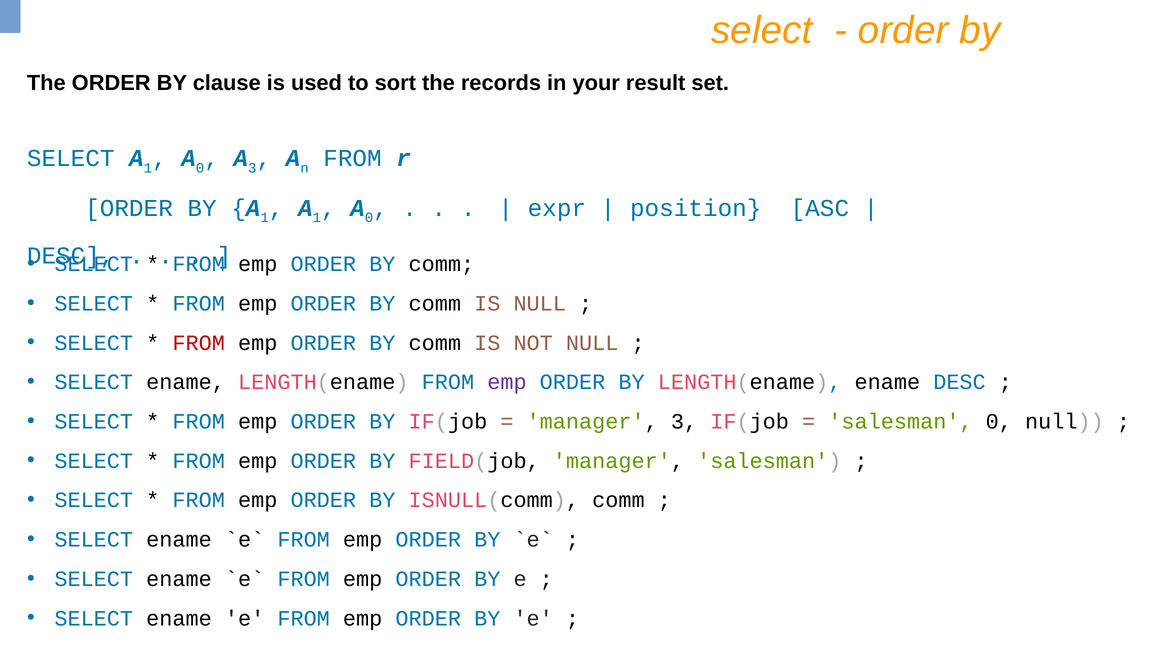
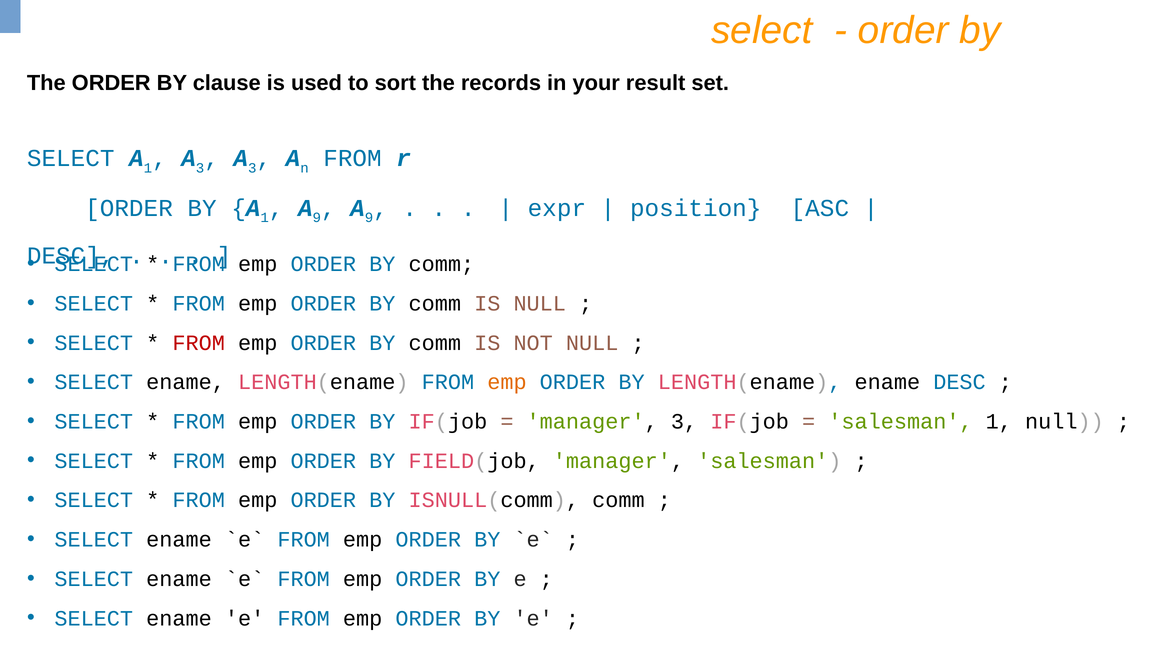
0 at (200, 168): 0 -> 3
1 at (317, 218): 1 -> 9
0 at (369, 218): 0 -> 9
emp at (507, 382) colour: purple -> orange
salesman 0: 0 -> 1
